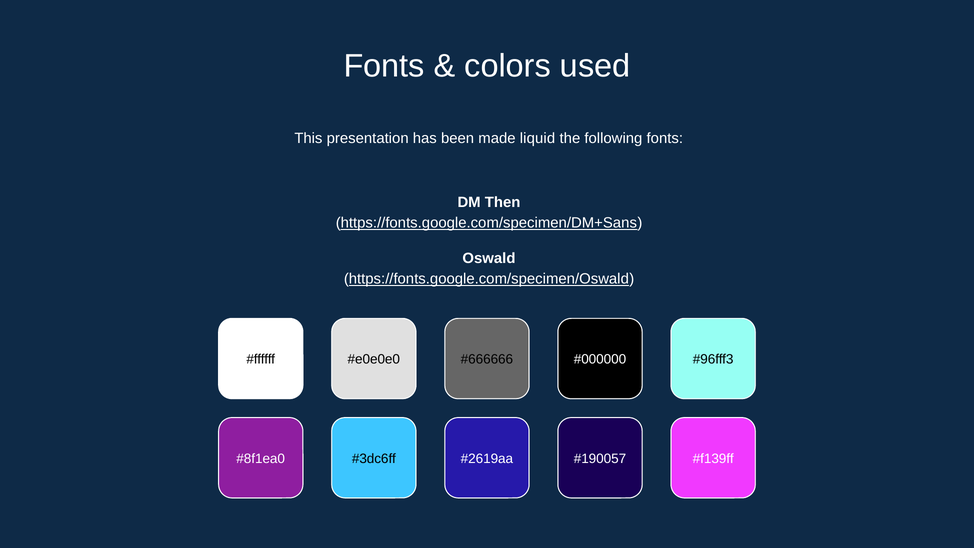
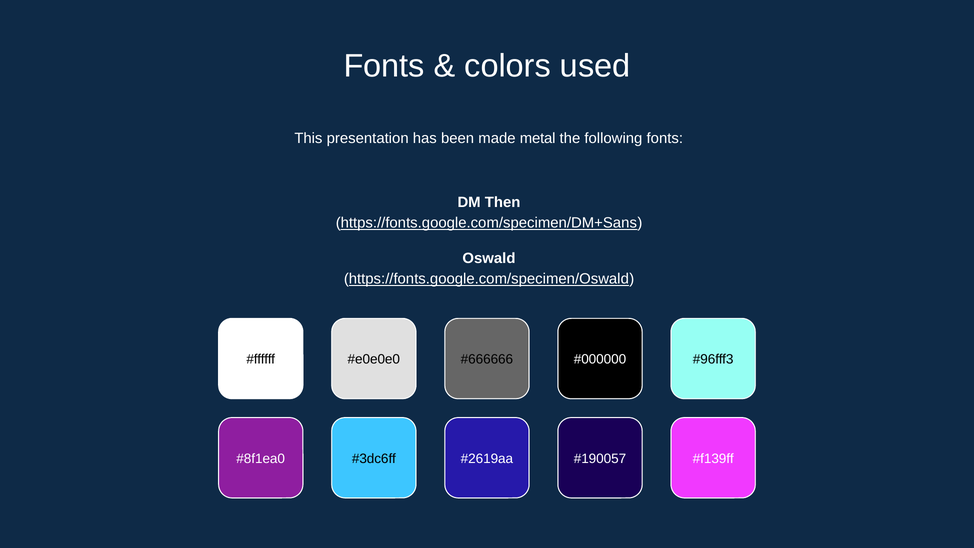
liquid: liquid -> metal
